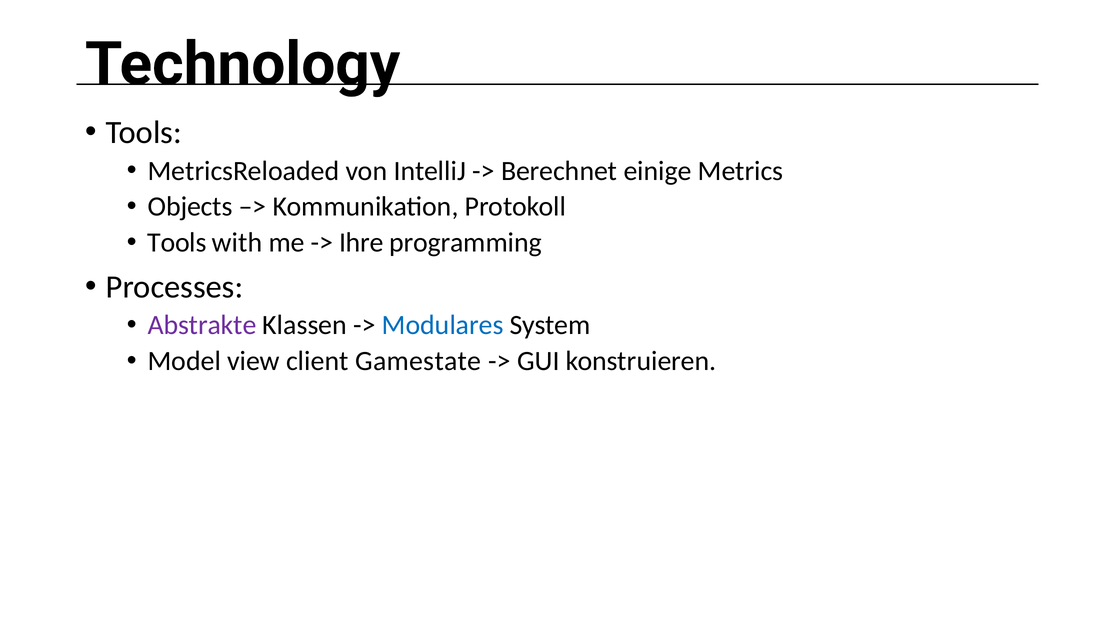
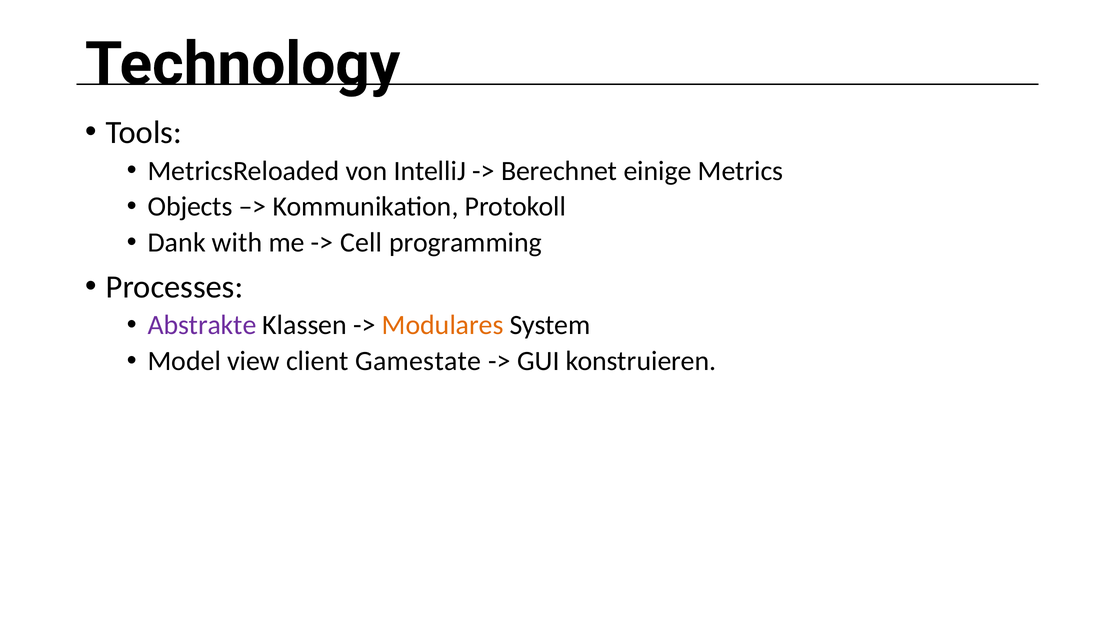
Tools at (177, 243): Tools -> Dank
Ihre: Ihre -> Cell
Modulares colour: blue -> orange
